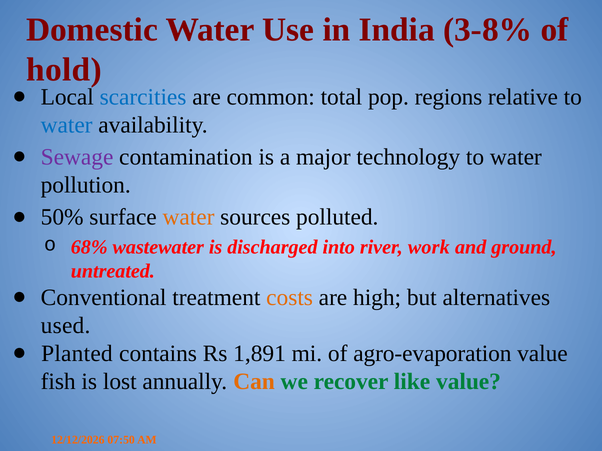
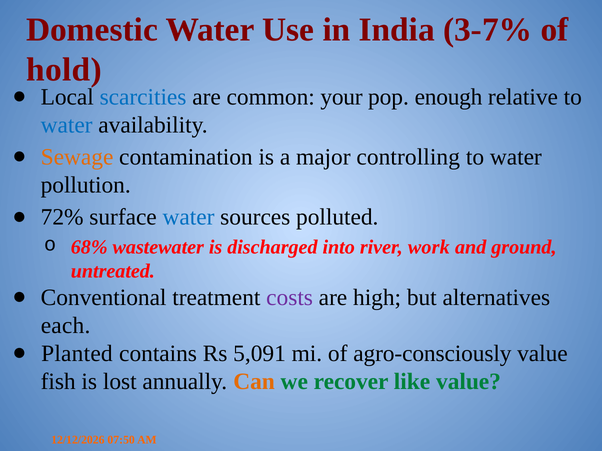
3-8%: 3-8% -> 3-7%
total: total -> your
regions: regions -> enough
Sewage colour: purple -> orange
technology: technology -> controlling
50%: 50% -> 72%
water at (189, 217) colour: orange -> blue
costs colour: orange -> purple
used: used -> each
1,891: 1,891 -> 5,091
agro-evaporation: agro-evaporation -> agro-consciously
